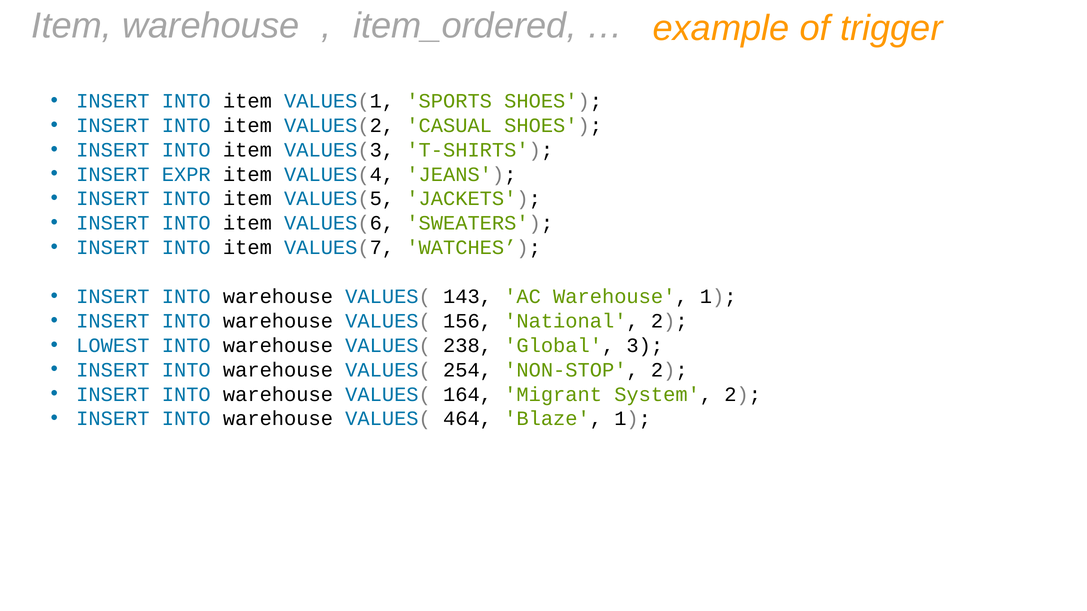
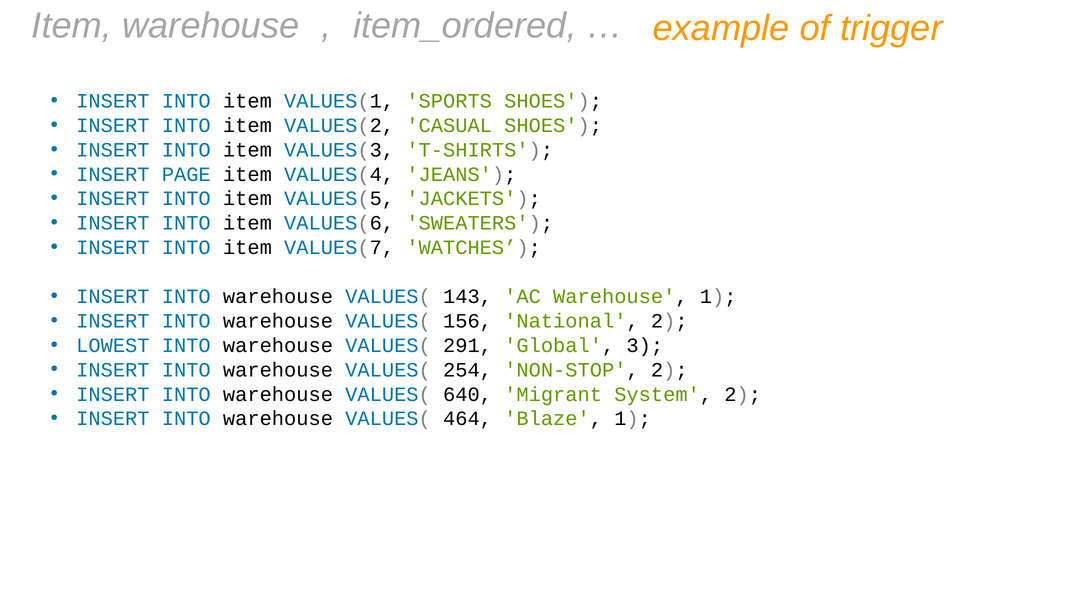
EXPR: EXPR -> PAGE
238: 238 -> 291
164: 164 -> 640
